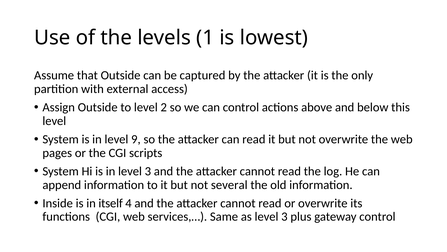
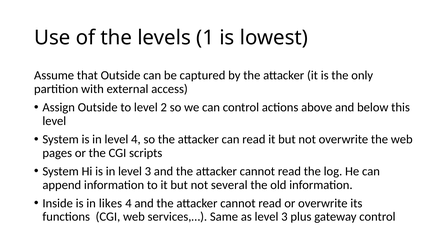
level 9: 9 -> 4
itself: itself -> likes
